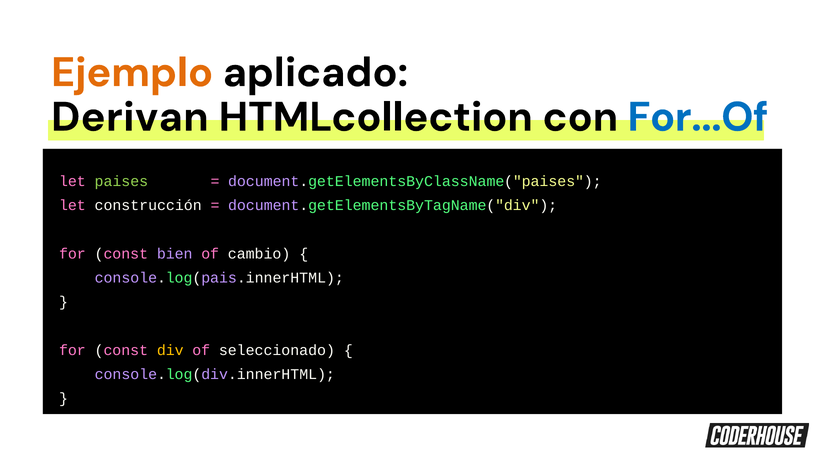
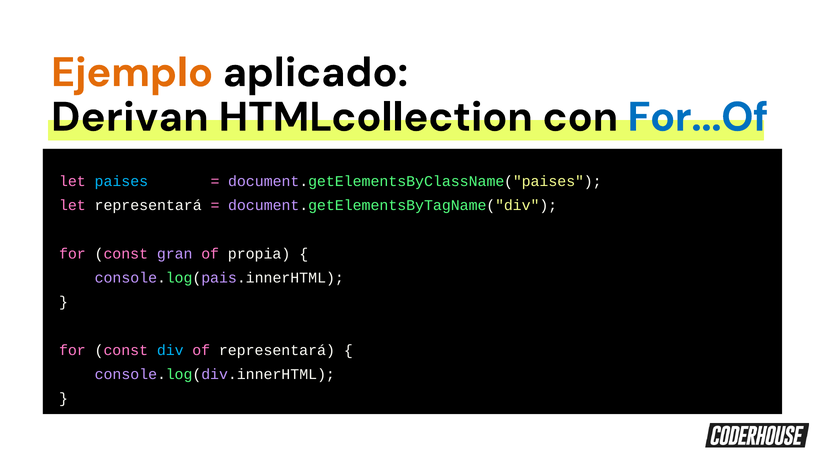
paises colour: light green -> light blue
let construcción: construcción -> representará
bien: bien -> gran
cambio: cambio -> propia
div colour: yellow -> light blue
of seleccionado: seleccionado -> representará
